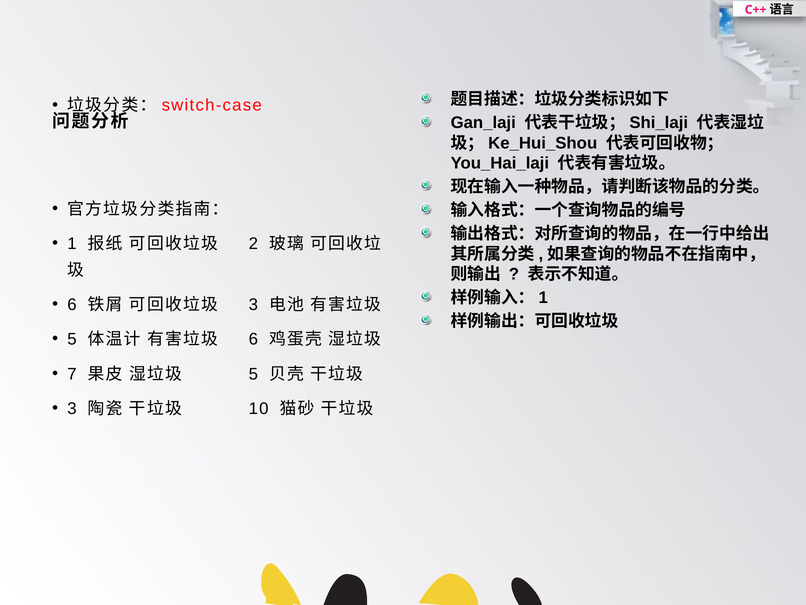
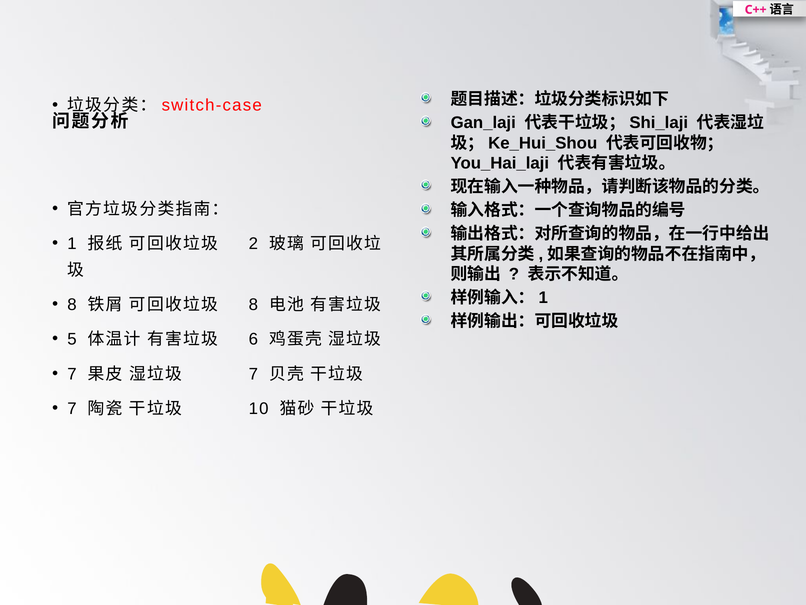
6 at (72, 304): 6 -> 8
3 at (253, 304): 3 -> 8
5 at (253, 374): 5 -> 7
3 at (72, 408): 3 -> 7
